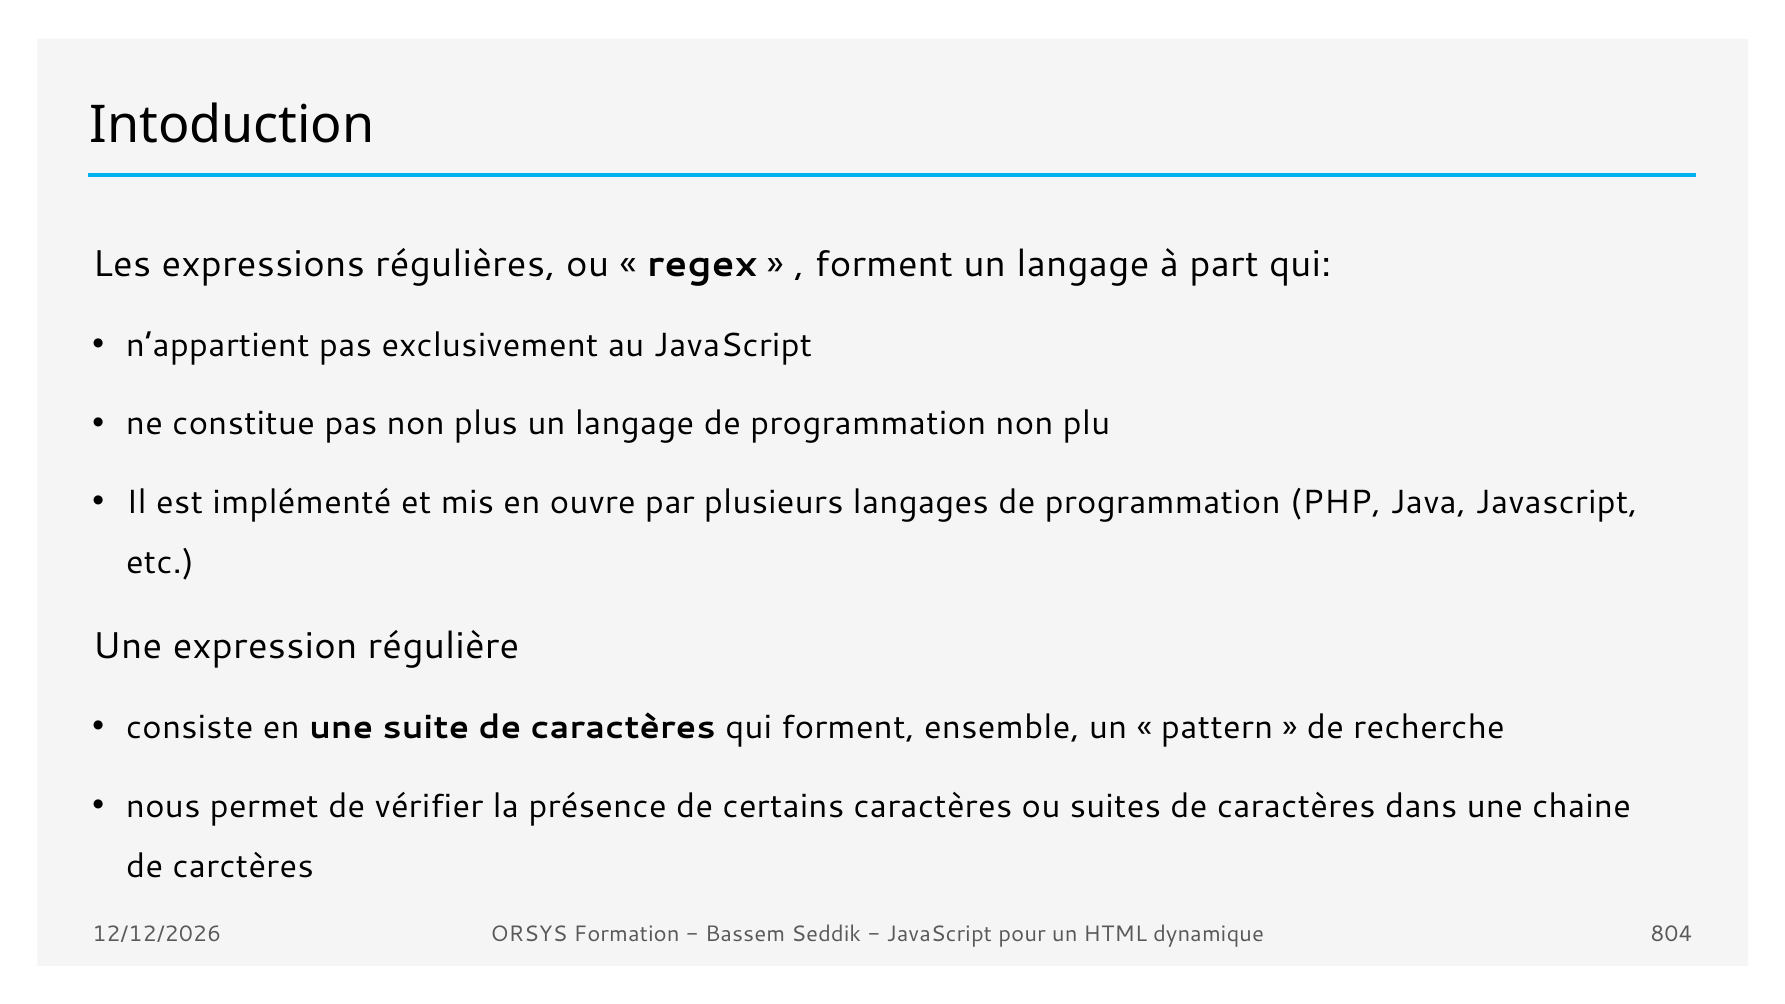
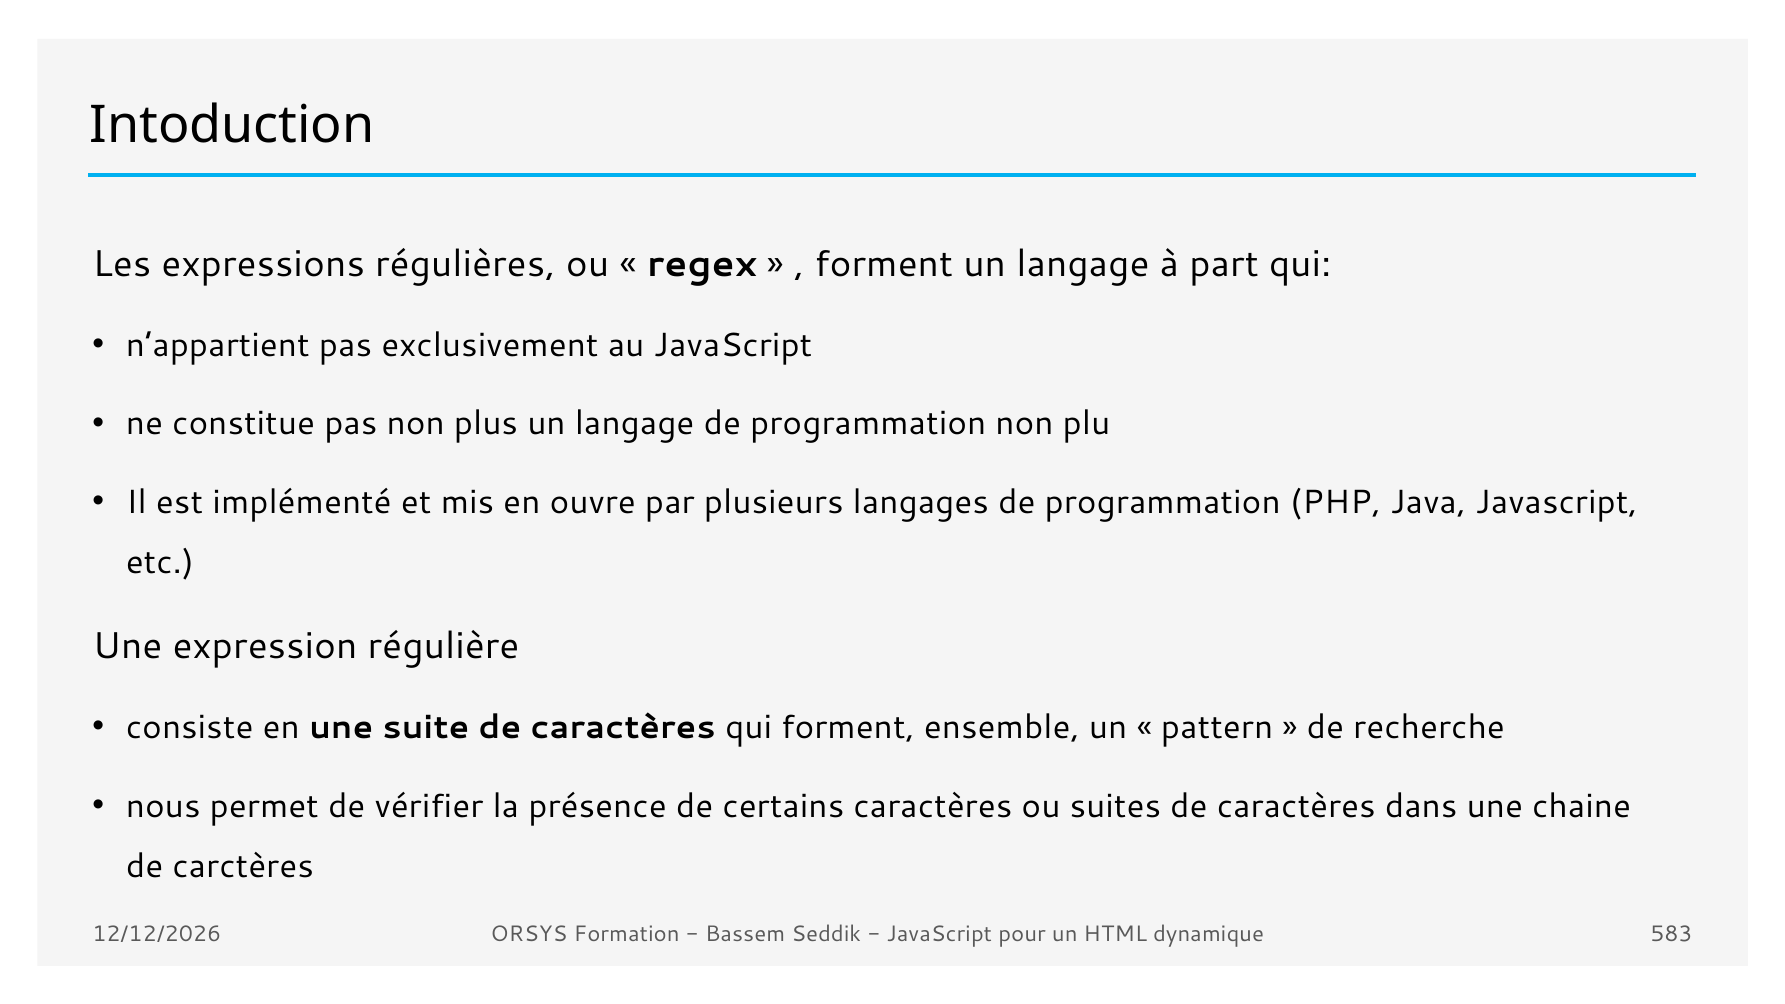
804: 804 -> 583
